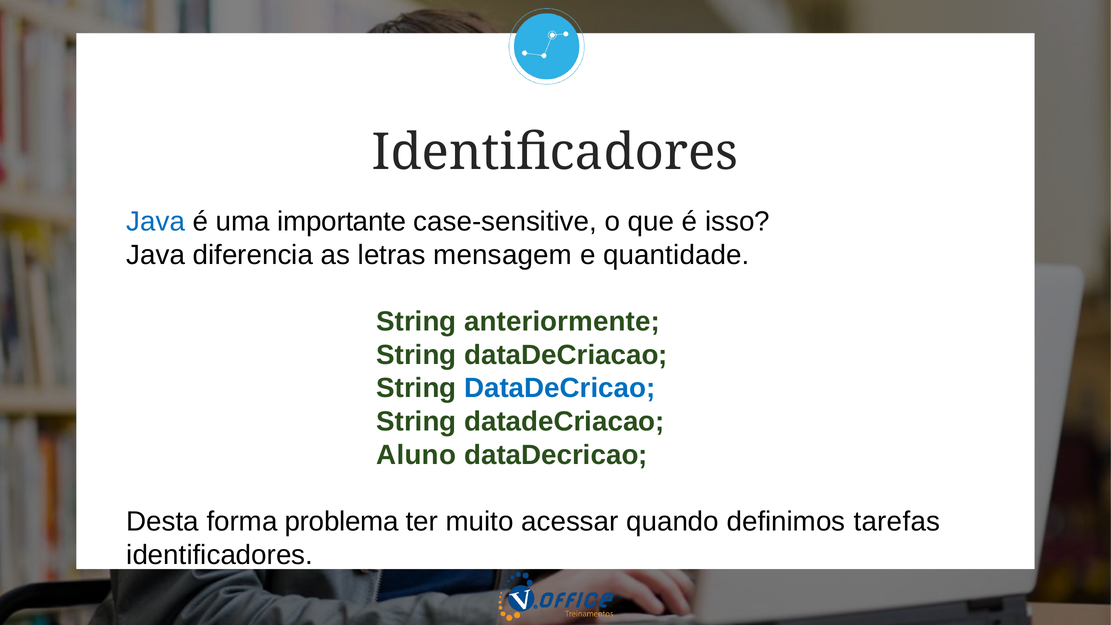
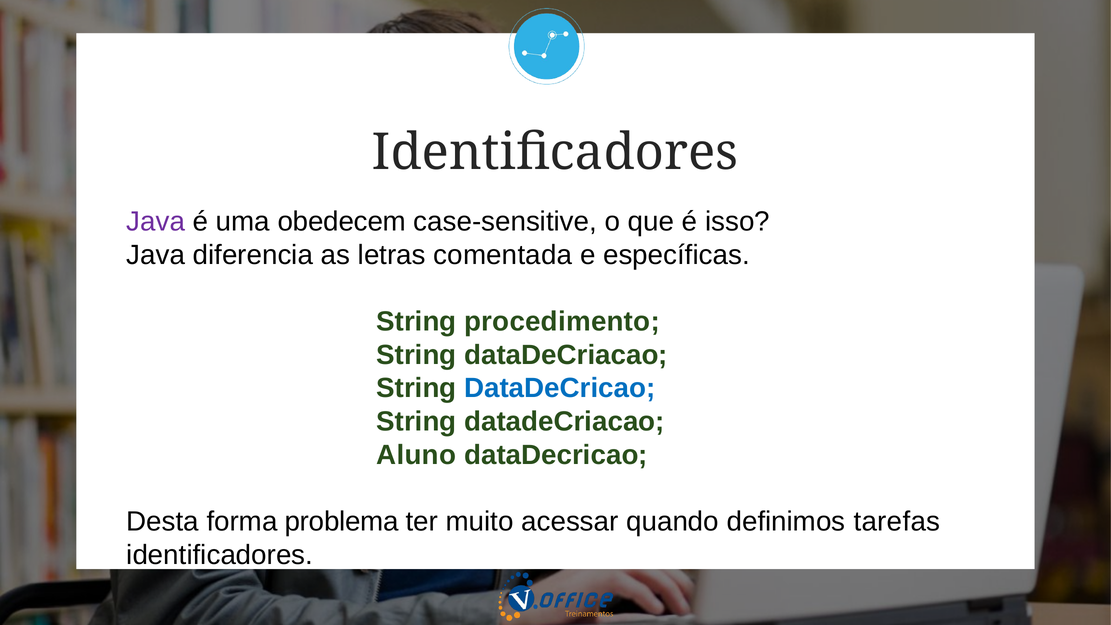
Java at (156, 222) colour: blue -> purple
importante: importante -> obedecem
mensagem: mensagem -> comentada
quantidade: quantidade -> específicas
anteriormente: anteriormente -> procedimento
